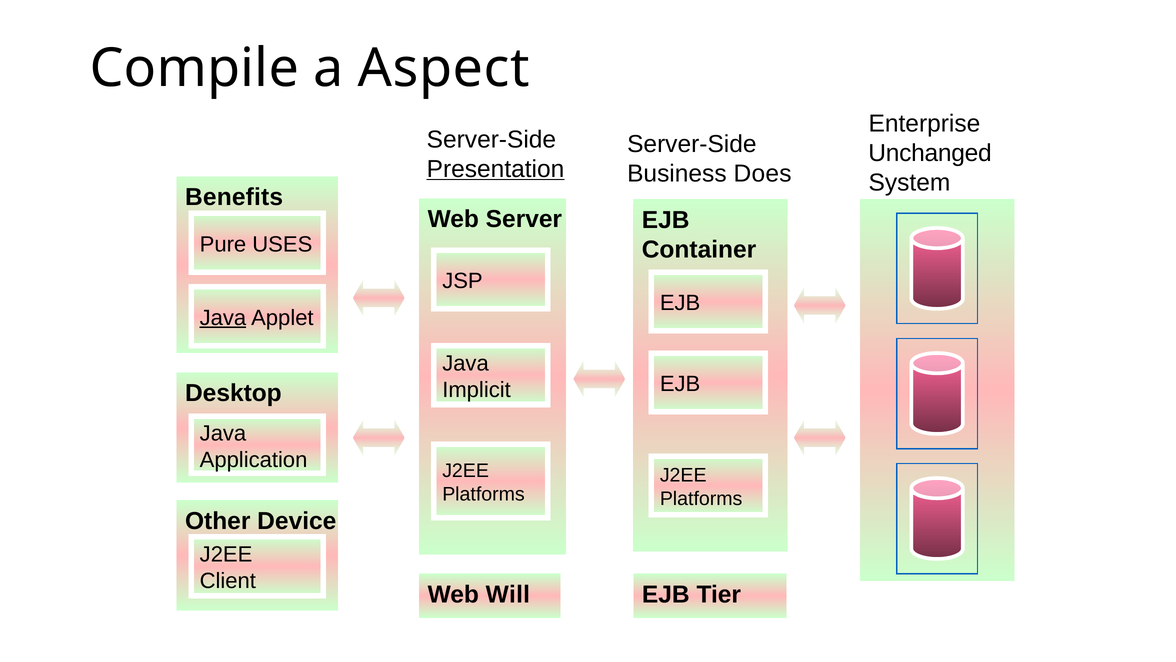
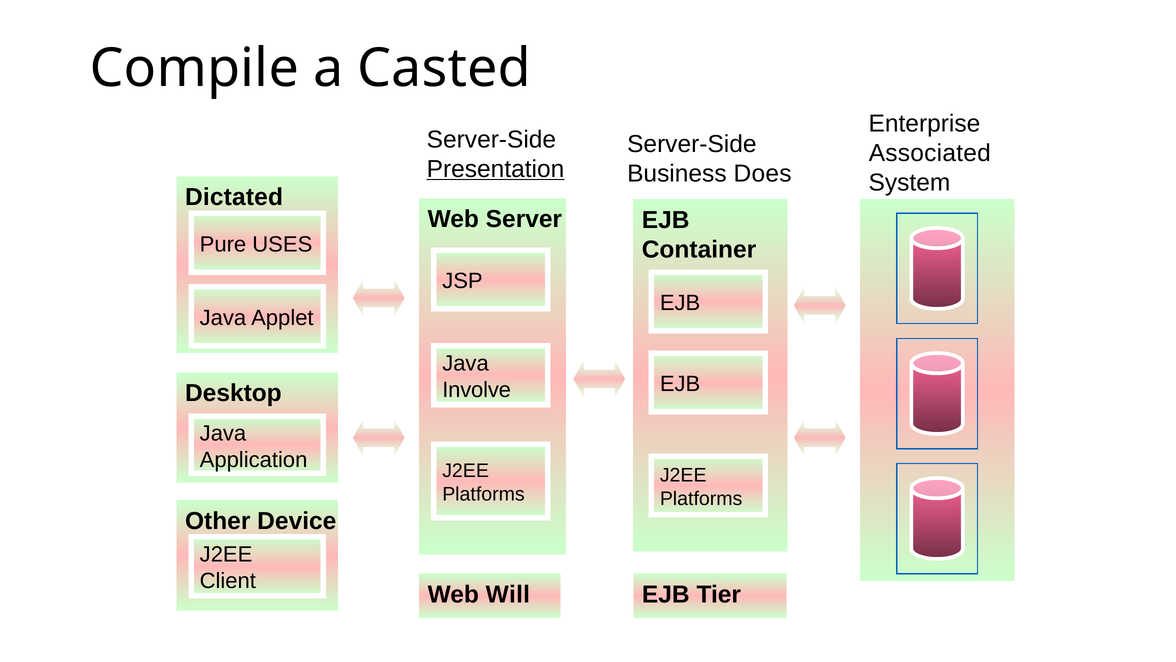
Aspect: Aspect -> Casted
Unchanged: Unchanged -> Associated
Benefits: Benefits -> Dictated
Java at (223, 318) underline: present -> none
Implicit: Implicit -> Involve
